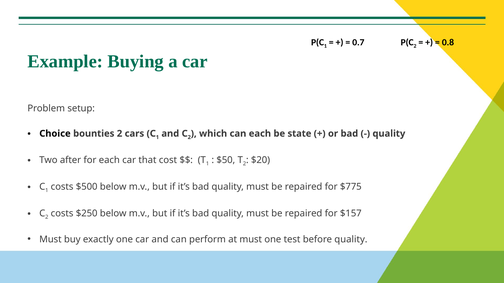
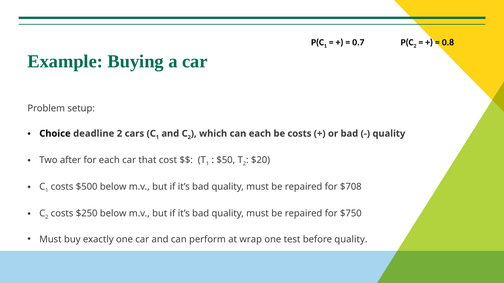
bounties: bounties -> deadline
be state: state -> costs
$775: $775 -> $708
$157: $157 -> $750
at must: must -> wrap
